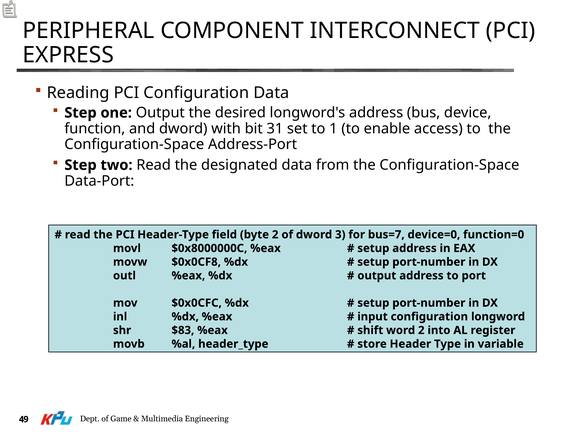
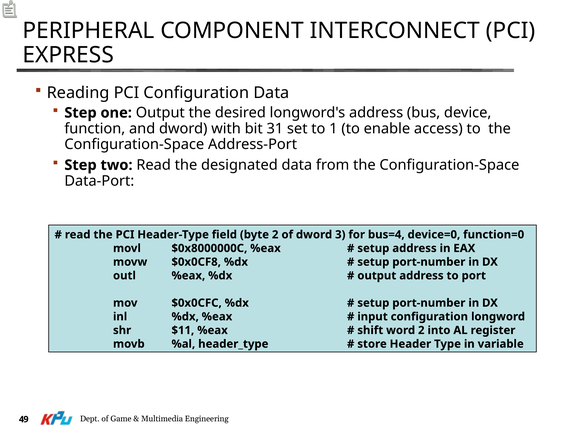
bus=7: bus=7 -> bus=4
$83: $83 -> $11
